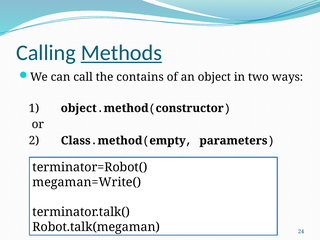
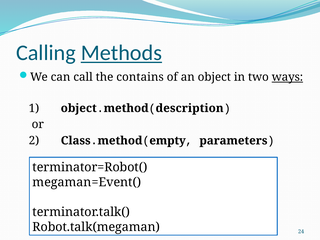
ways underline: none -> present
constructor: constructor -> description
megaman=Write(: megaman=Write( -> megaman=Event(
